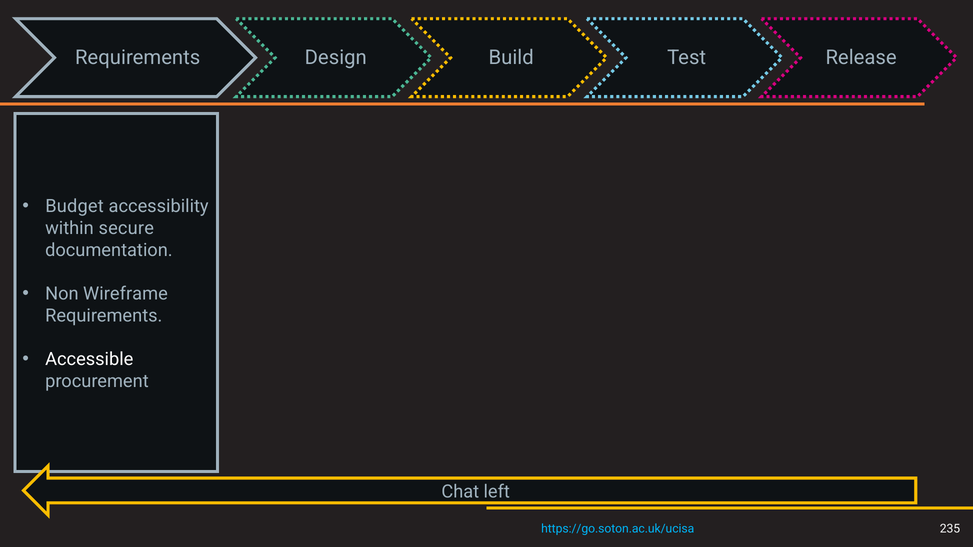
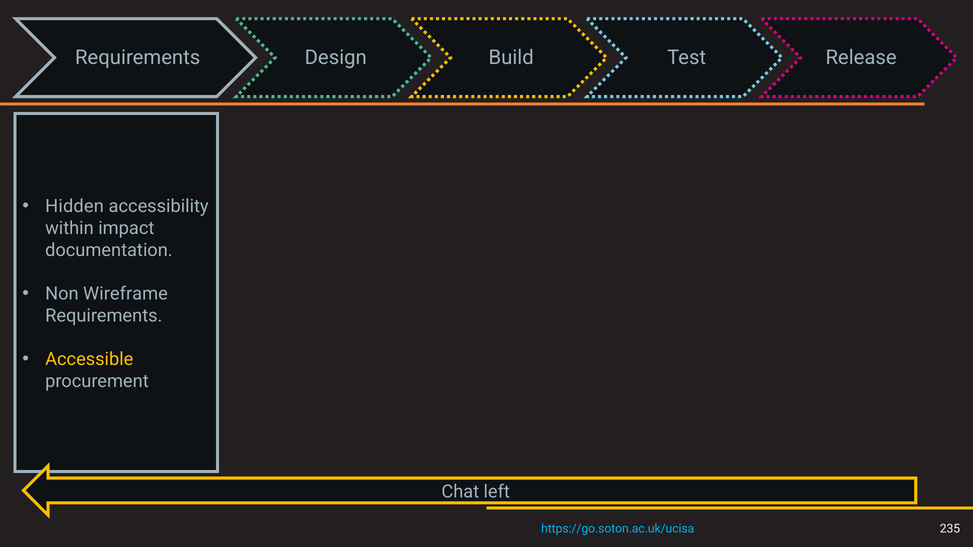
Budget: Budget -> Hidden
secure: secure -> impact
Accessible colour: white -> yellow
